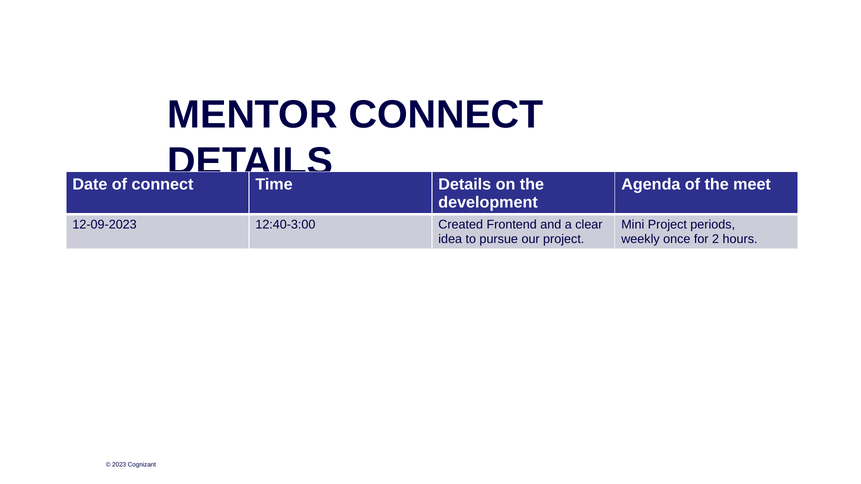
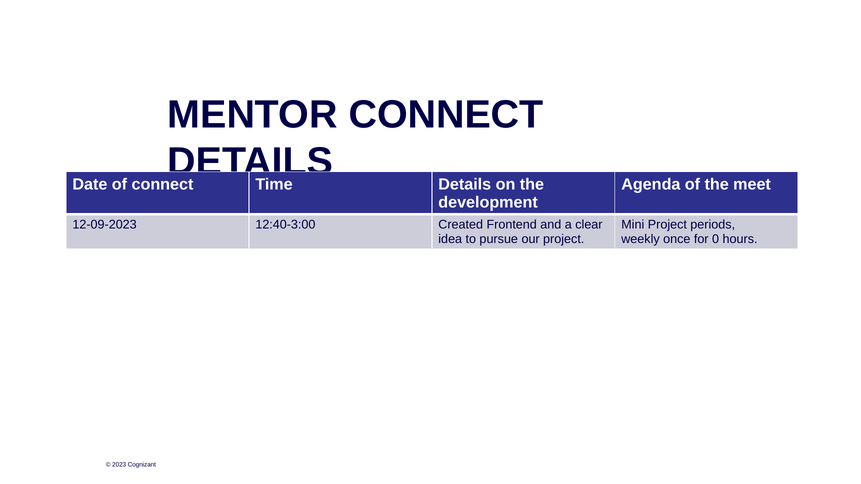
2: 2 -> 0
